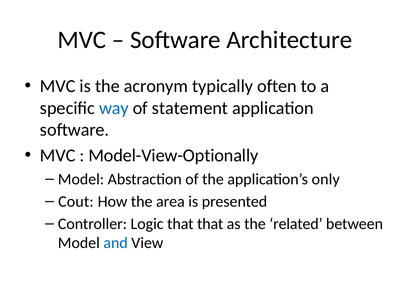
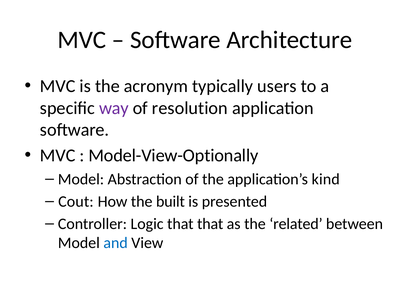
often: often -> users
way colour: blue -> purple
statement: statement -> resolution
only: only -> kind
area: area -> built
